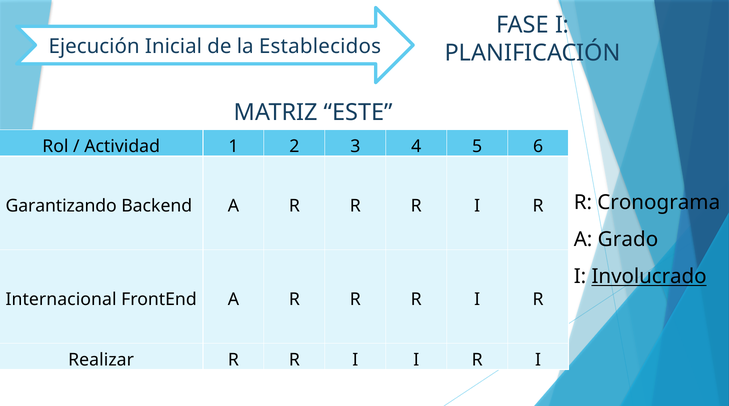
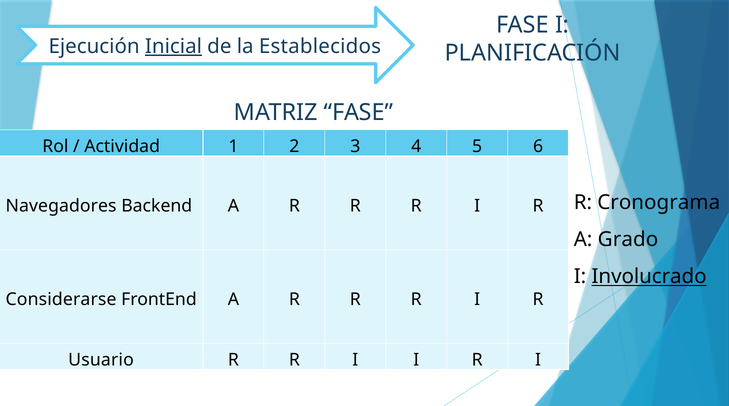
Inicial underline: none -> present
MATRIZ ESTE: ESTE -> FASE
Garantizando: Garantizando -> Navegadores
Internacional: Internacional -> Considerarse
Realizar: Realizar -> Usuario
